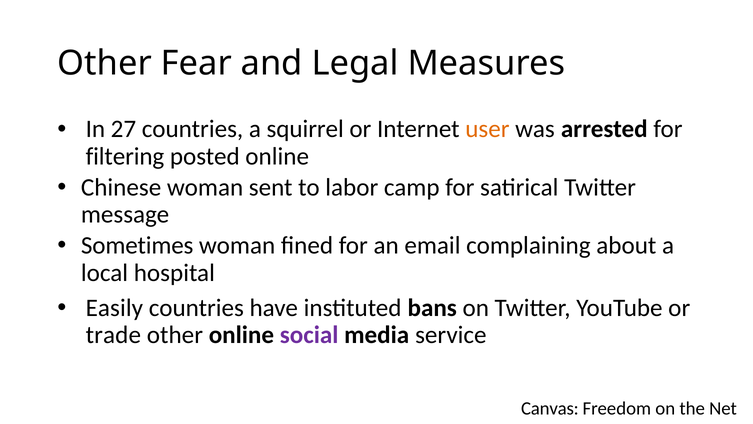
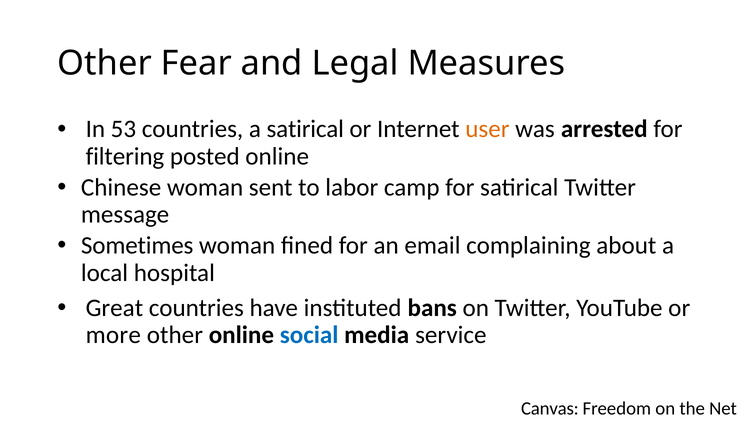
27: 27 -> 53
a squirrel: squirrel -> satirical
Easily: Easily -> Great
trade: trade -> more
social colour: purple -> blue
